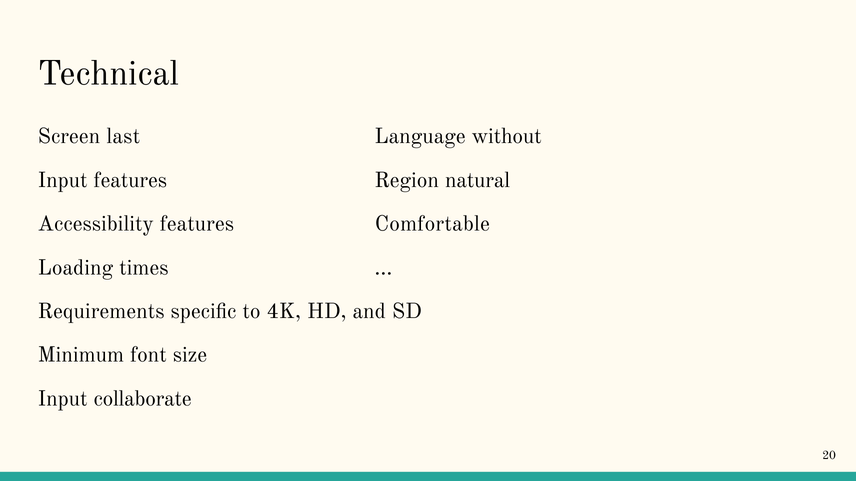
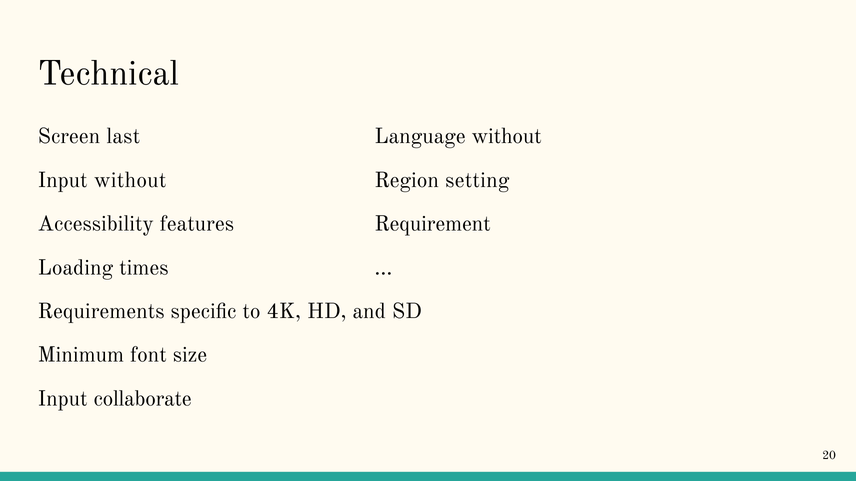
Input features: features -> without
natural: natural -> setting
Comfortable: Comfortable -> Requirement
